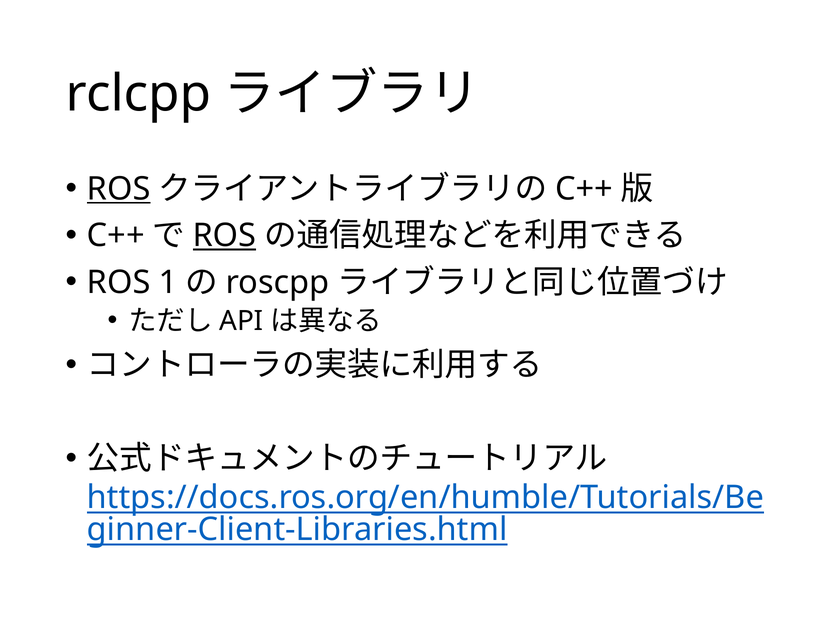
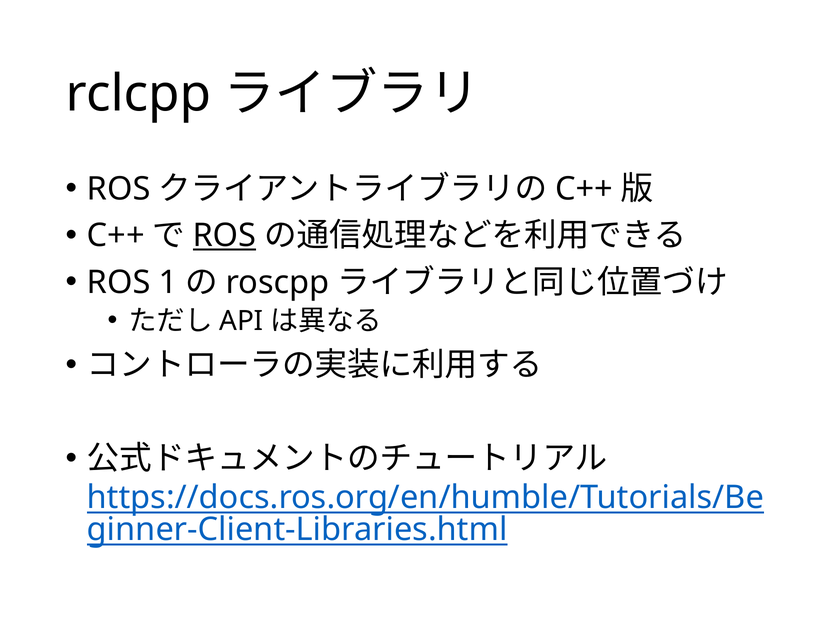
ROS at (119, 189) underline: present -> none
